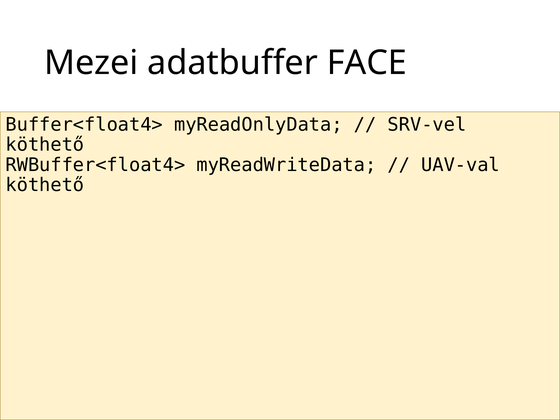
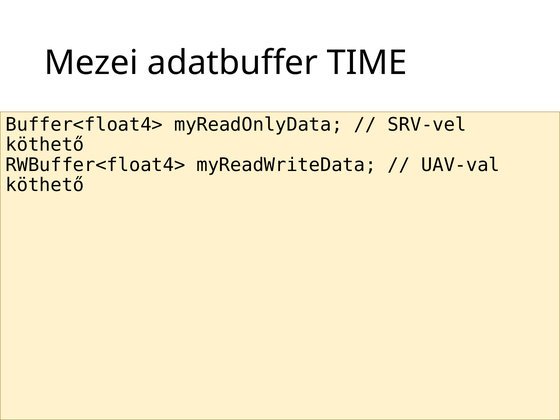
FACE: FACE -> TIME
